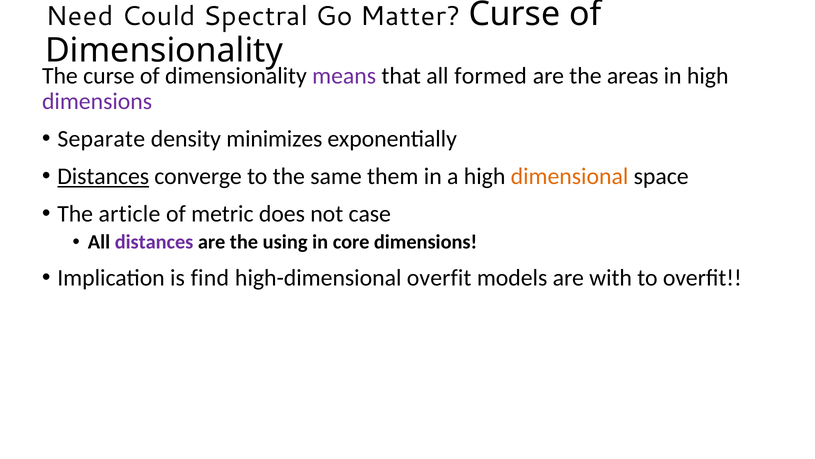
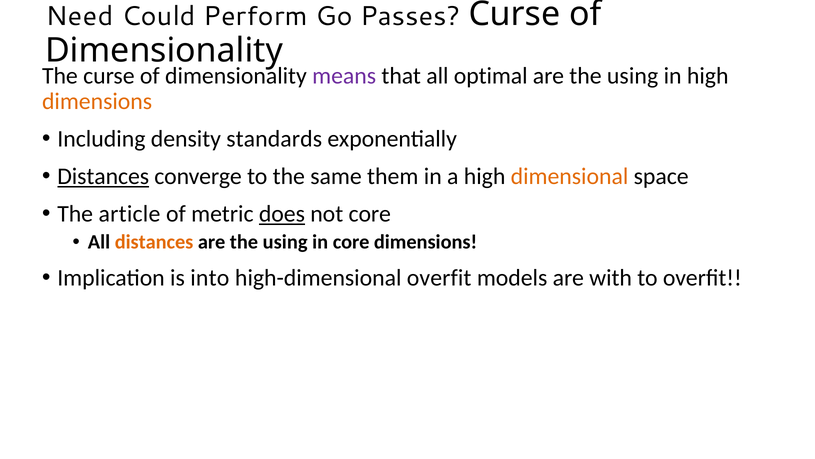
Spectral: Spectral -> Perform
Matter: Matter -> Passes
formed: formed -> optimal
areas at (633, 76): areas -> using
dimensions at (97, 101) colour: purple -> orange
Separate: Separate -> Including
minimizes: minimizes -> standards
does underline: none -> present
not case: case -> core
distances at (154, 242) colour: purple -> orange
find: find -> into
